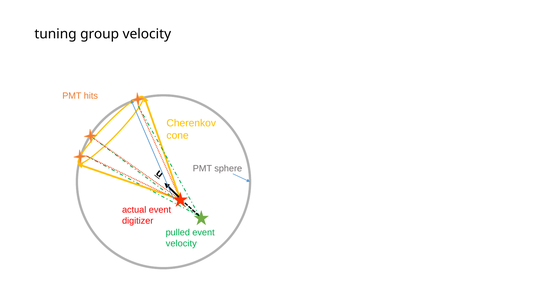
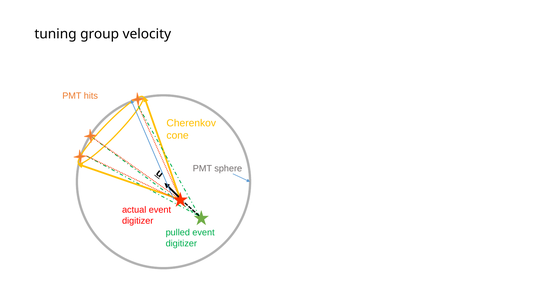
velocity at (181, 244): velocity -> digitizer
